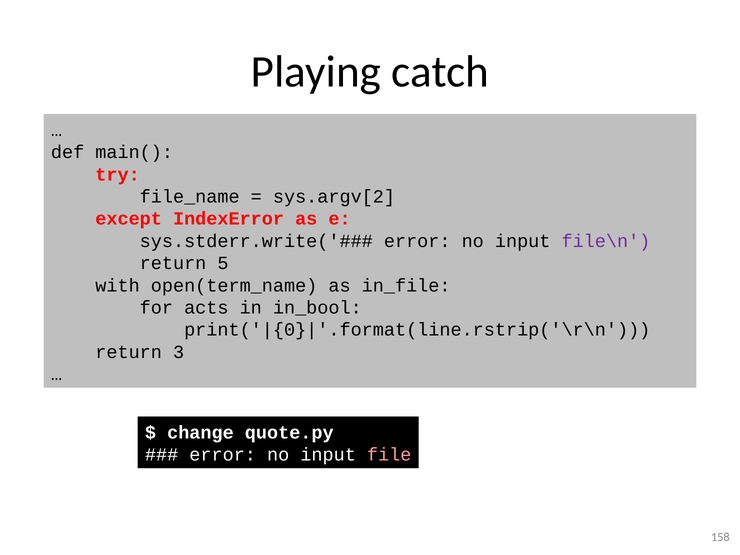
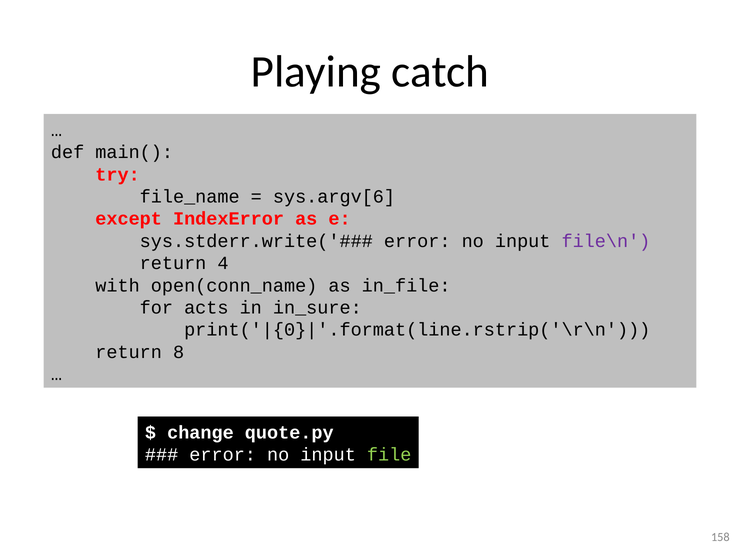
sys.argv[2: sys.argv[2 -> sys.argv[6
5: 5 -> 4
open(term_name: open(term_name -> open(conn_name
in_bool: in_bool -> in_sure
3: 3 -> 8
file colour: pink -> light green
